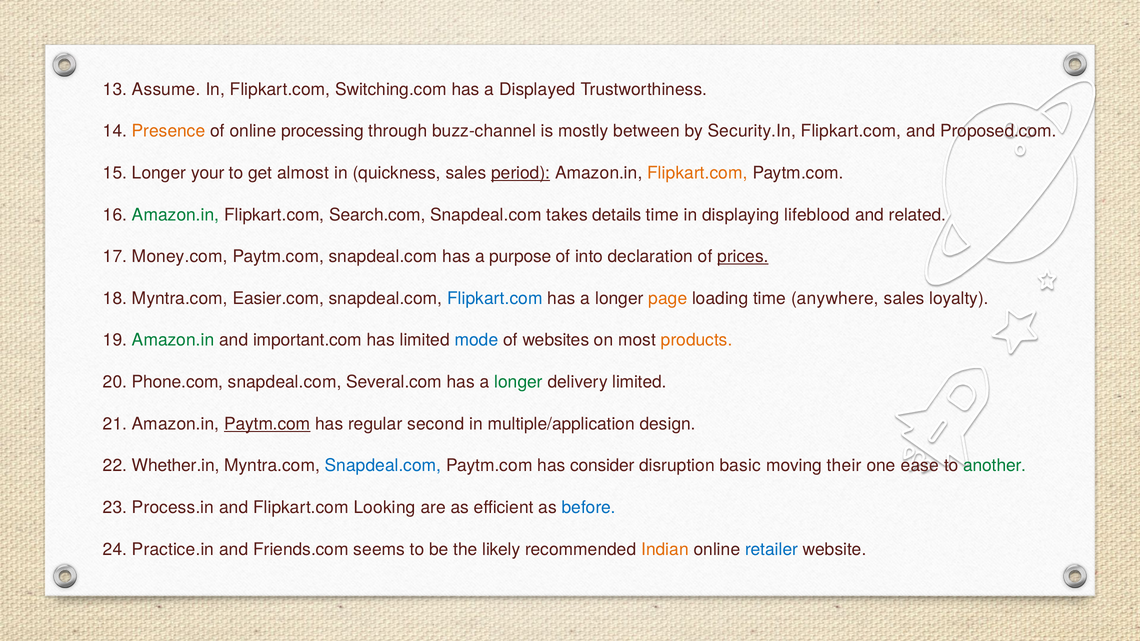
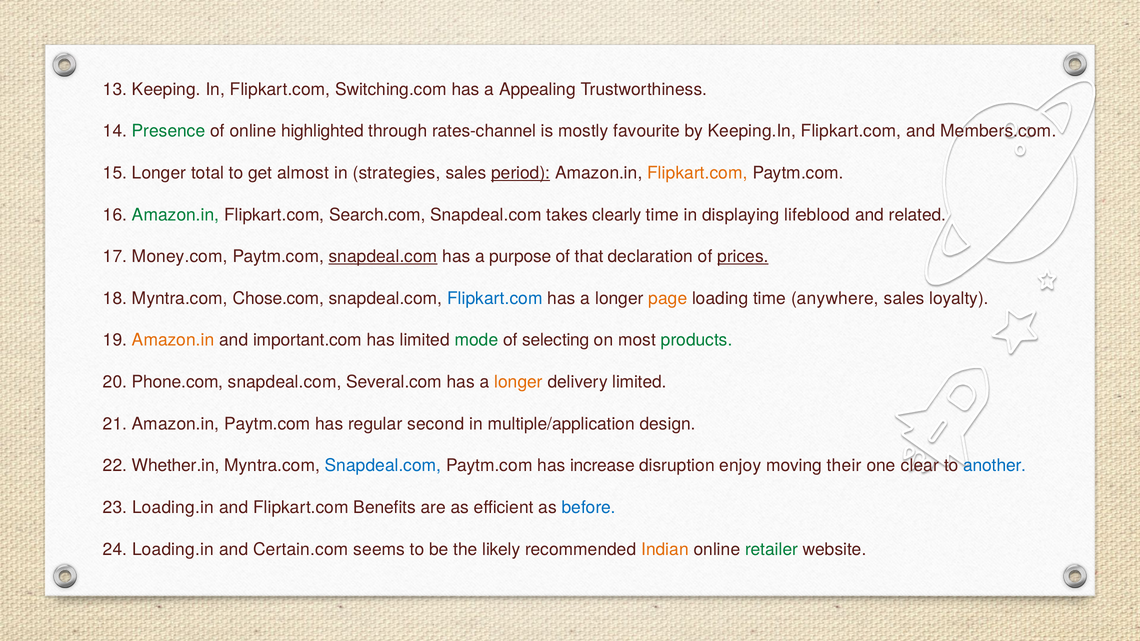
Assume: Assume -> Keeping
Displayed: Displayed -> Appealing
Presence colour: orange -> green
processing: processing -> highlighted
buzz-channel: buzz-channel -> rates-channel
between: between -> favourite
Security.In: Security.In -> Keeping.In
Proposed.com: Proposed.com -> Members.com
your: your -> total
quickness: quickness -> strategies
details: details -> clearly
snapdeal.com at (383, 257) underline: none -> present
into: into -> that
Easier.com: Easier.com -> Chose.com
Amazon.in at (173, 340) colour: green -> orange
mode colour: blue -> green
websites: websites -> selecting
products colour: orange -> green
longer at (519, 382) colour: green -> orange
Paytm.com at (267, 424) underline: present -> none
consider: consider -> increase
basic: basic -> enjoy
ease: ease -> clear
another colour: green -> blue
23 Process.in: Process.in -> Loading.in
Looking: Looking -> Benefits
24 Practice.in: Practice.in -> Loading.in
Friends.com: Friends.com -> Certain.com
retailer colour: blue -> green
